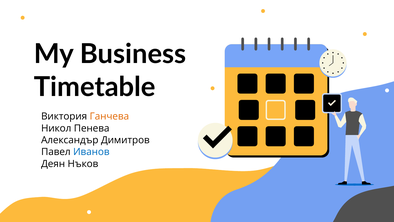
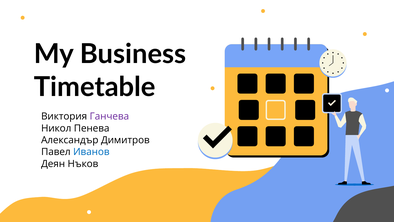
Ганчева colour: orange -> purple
